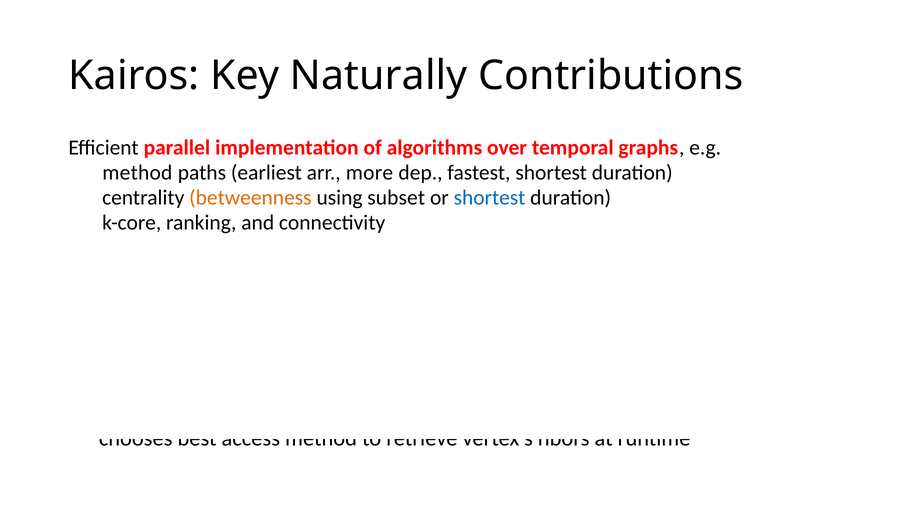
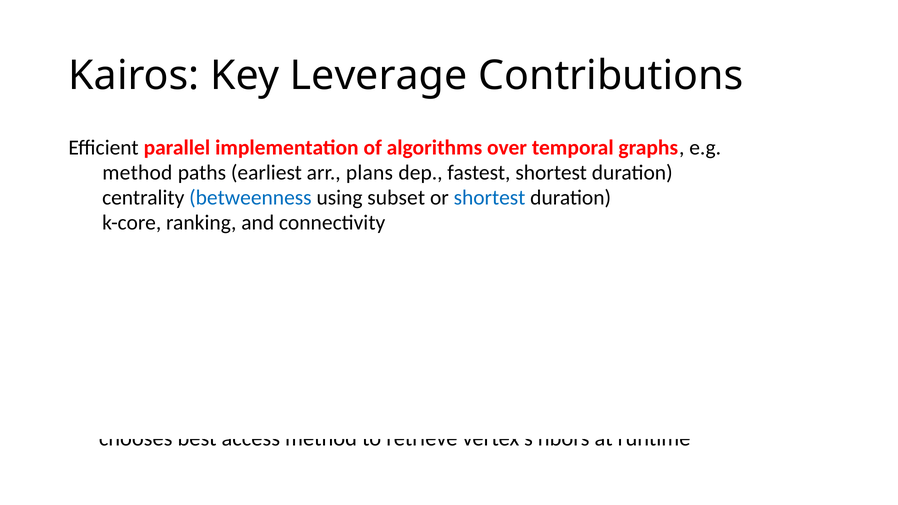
Naturally: Naturally -> Leverage
more: more -> plans
betweenness colour: orange -> blue
